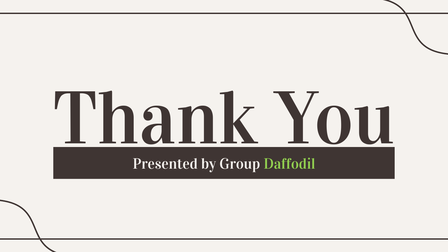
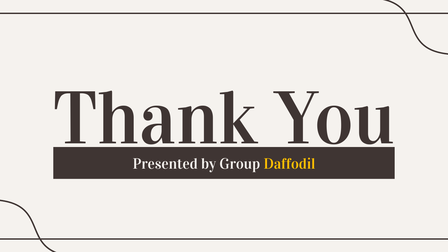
Daffodil colour: light green -> yellow
